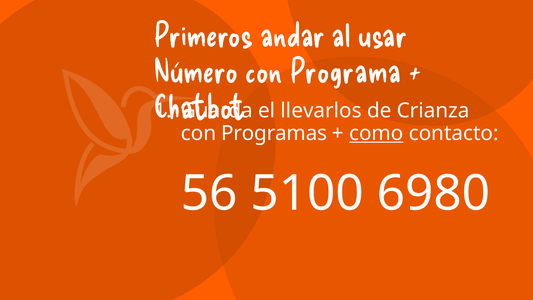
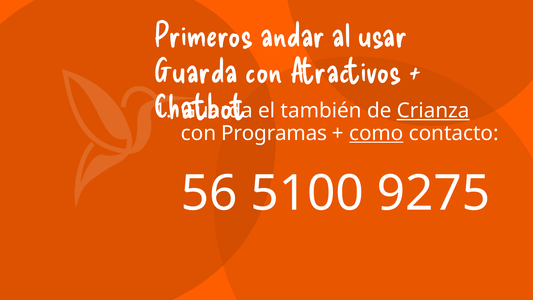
Número at (196, 72): Número -> Guarda
Programa: Programa -> Atractivos
llevarlos: llevarlos -> también
Crianza underline: none -> present
6980: 6980 -> 9275
